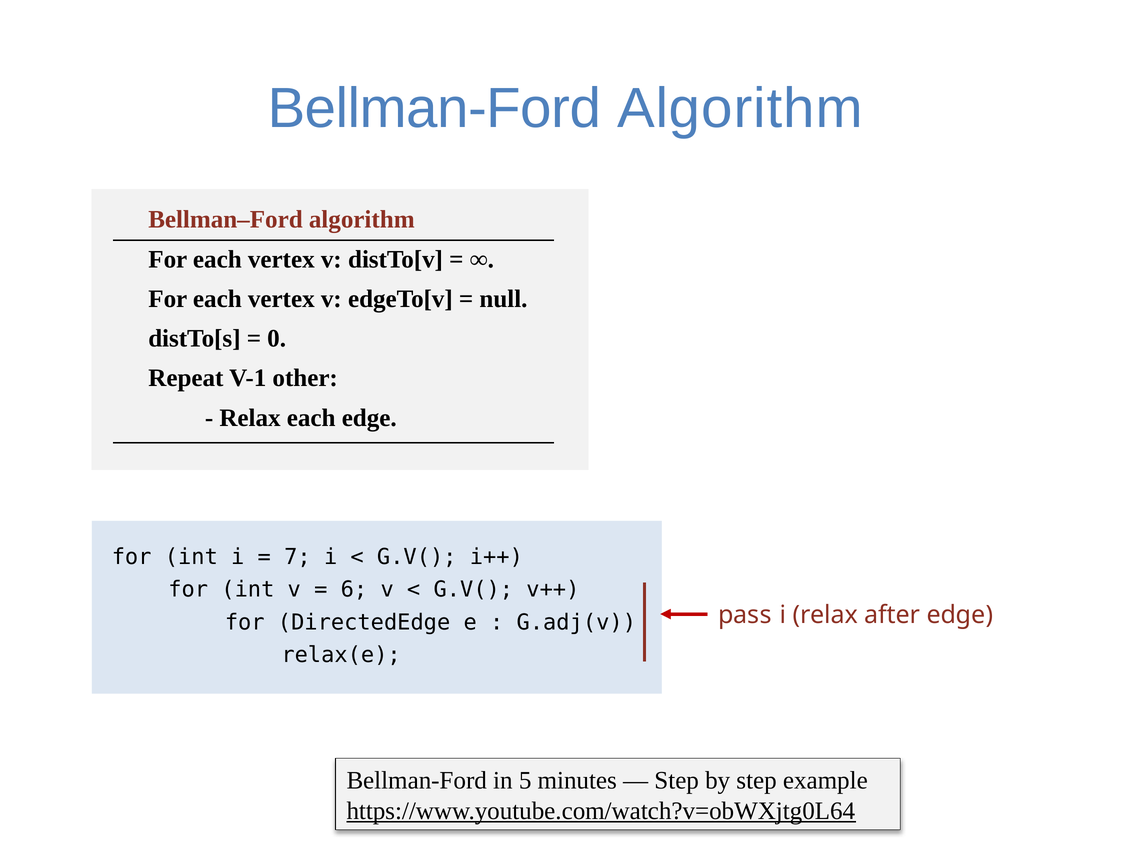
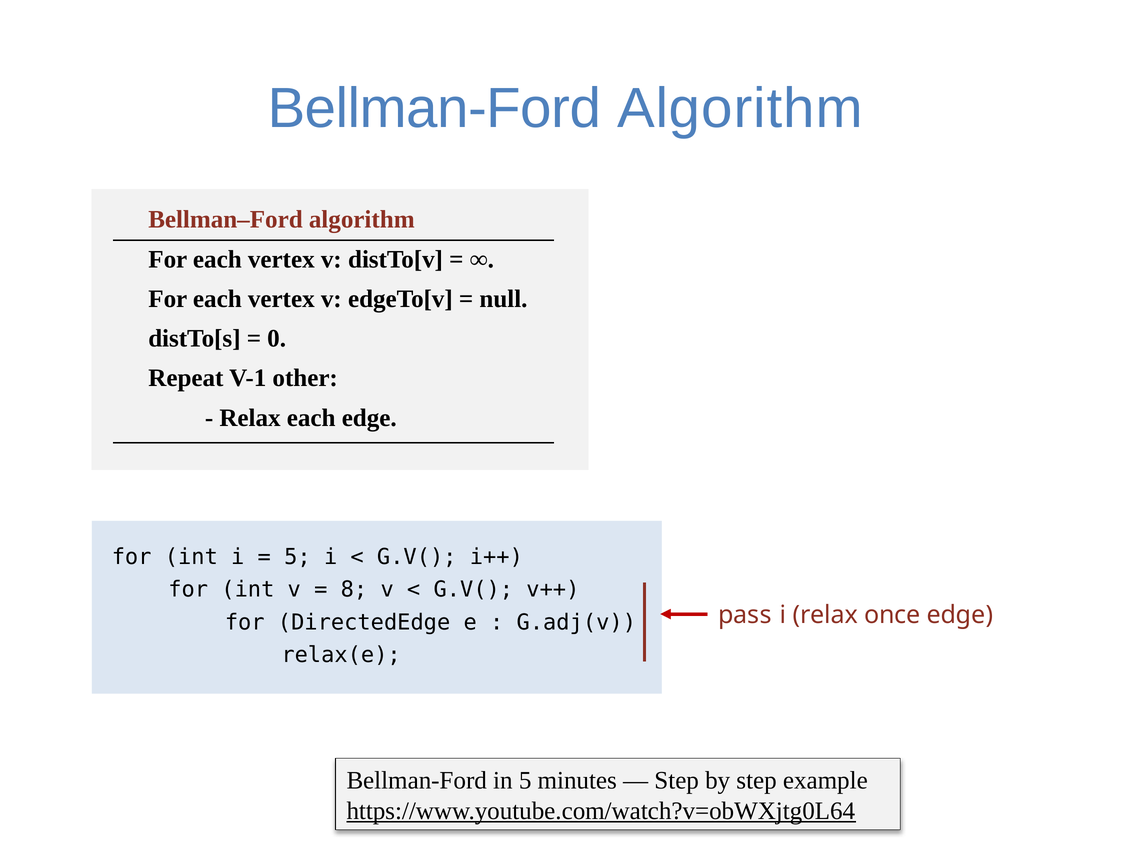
7 at (297, 556): 7 -> 5
6: 6 -> 8
after: after -> once
